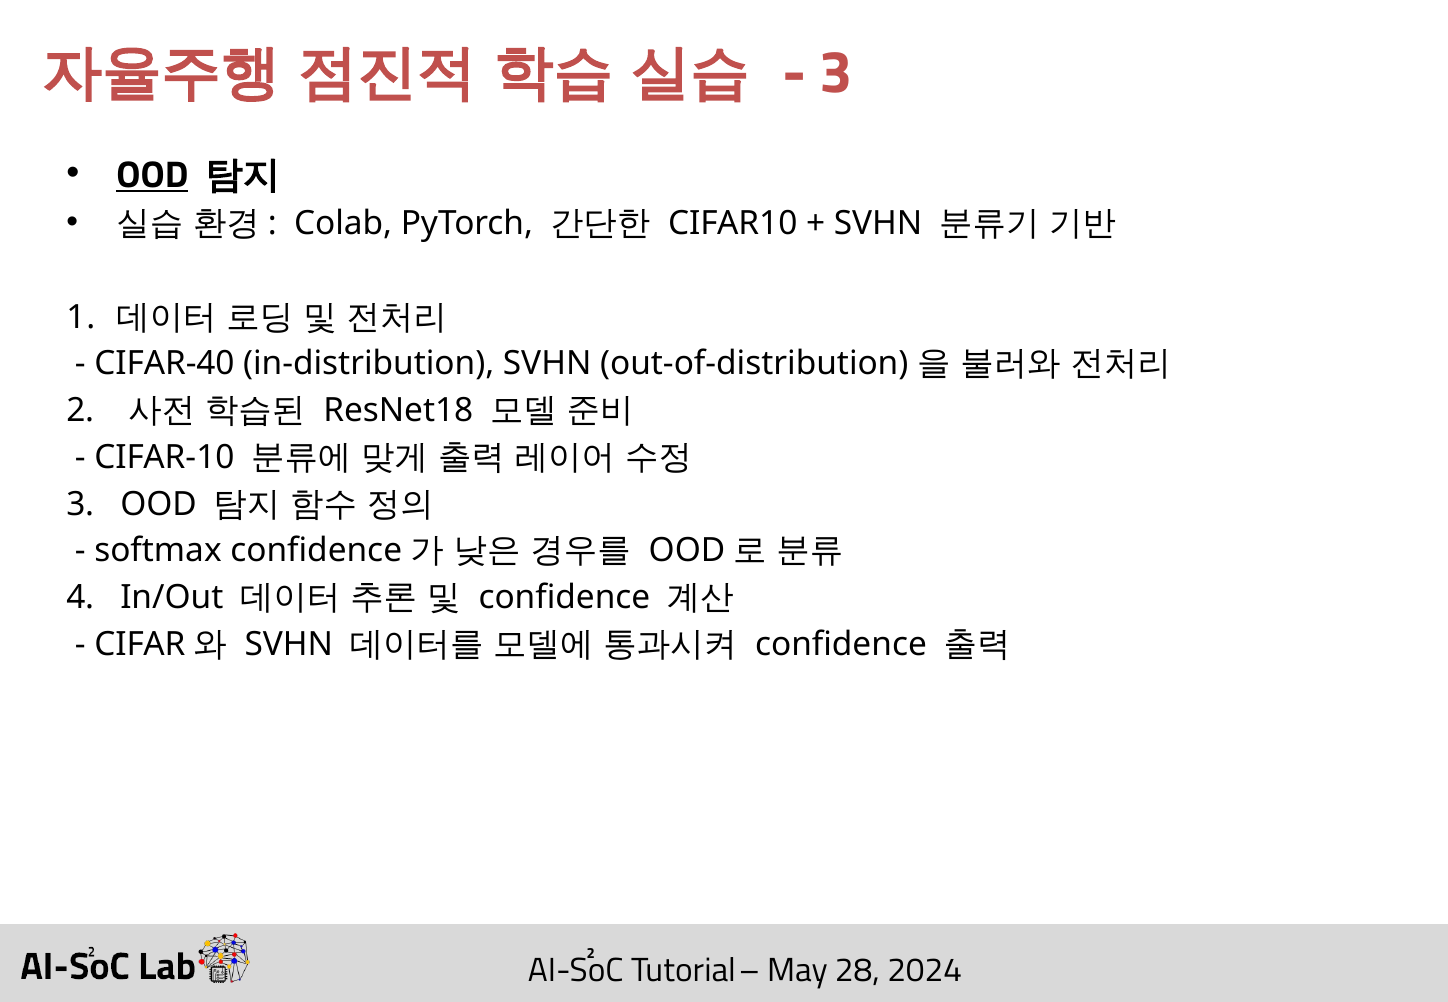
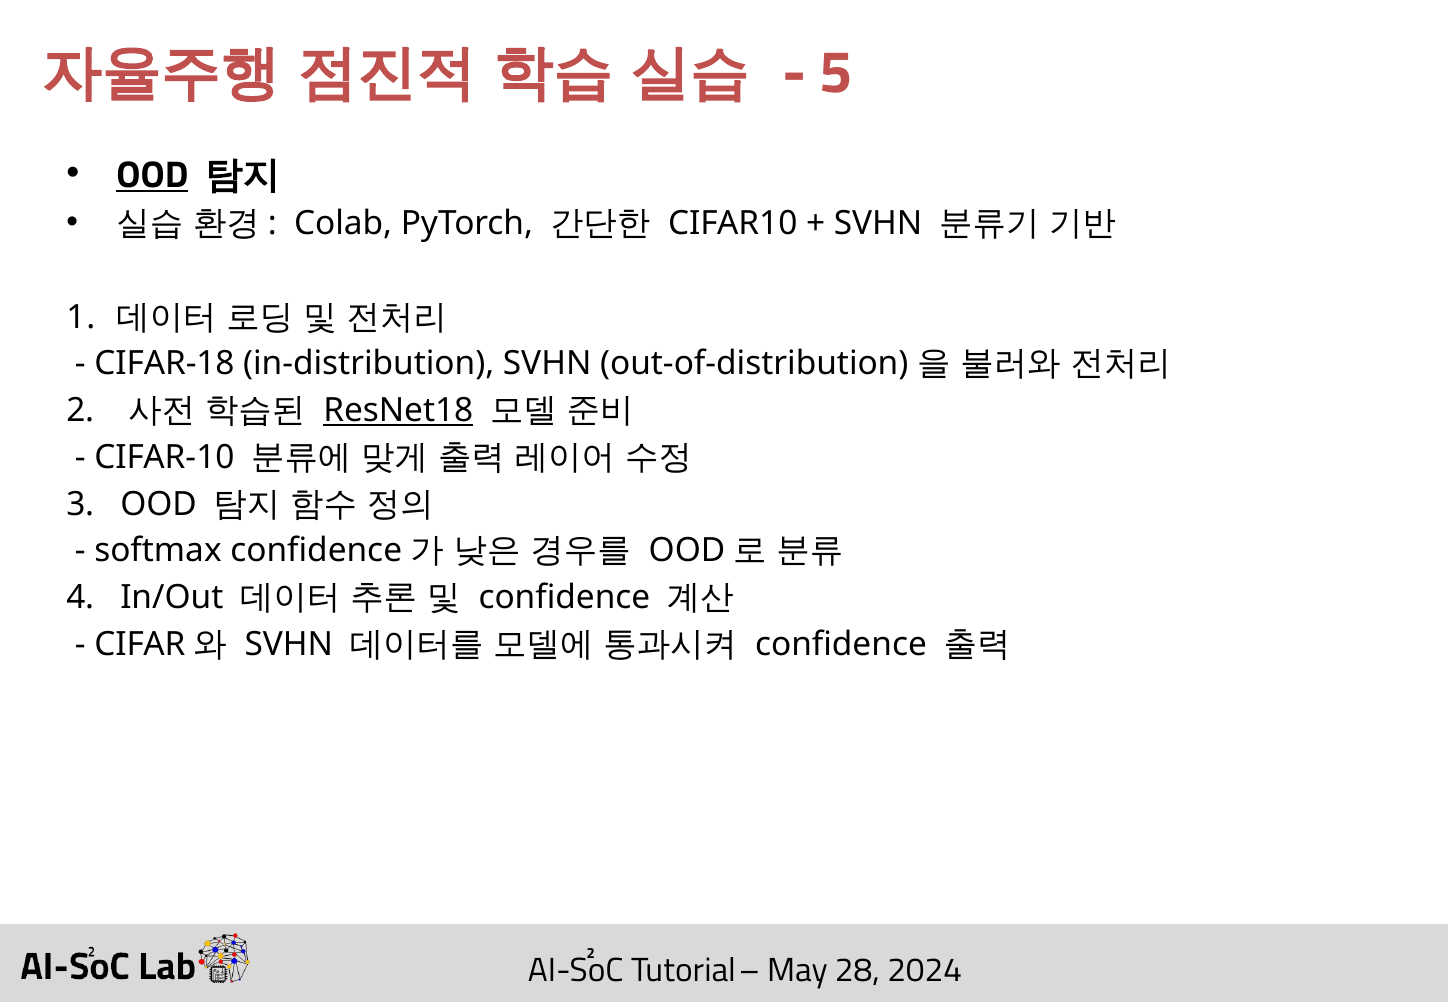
3 at (836, 73): 3 -> 5
CIFAR-40: CIFAR-40 -> CIFAR-18
ResNet18 underline: none -> present
